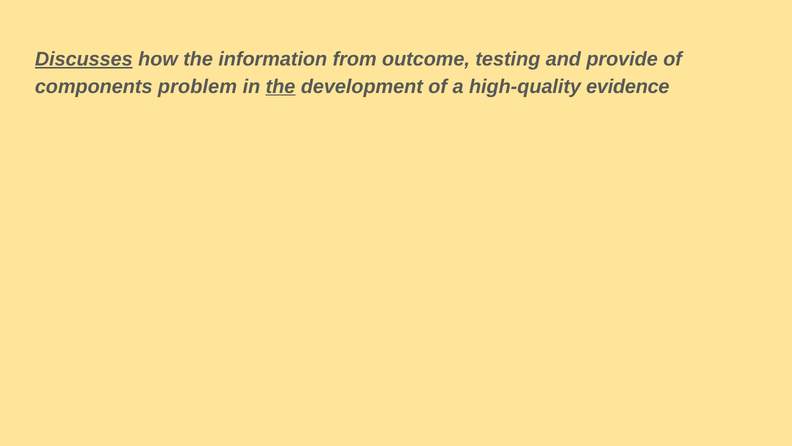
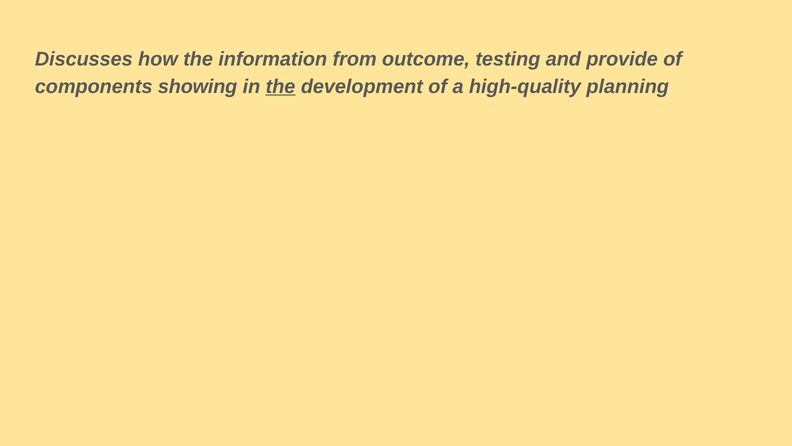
Discusses underline: present -> none
problem: problem -> showing
evidence: evidence -> planning
